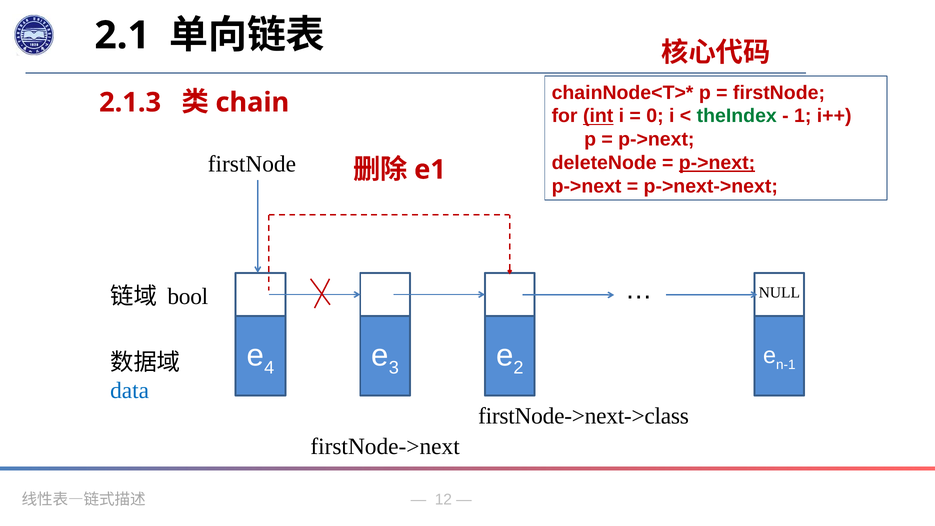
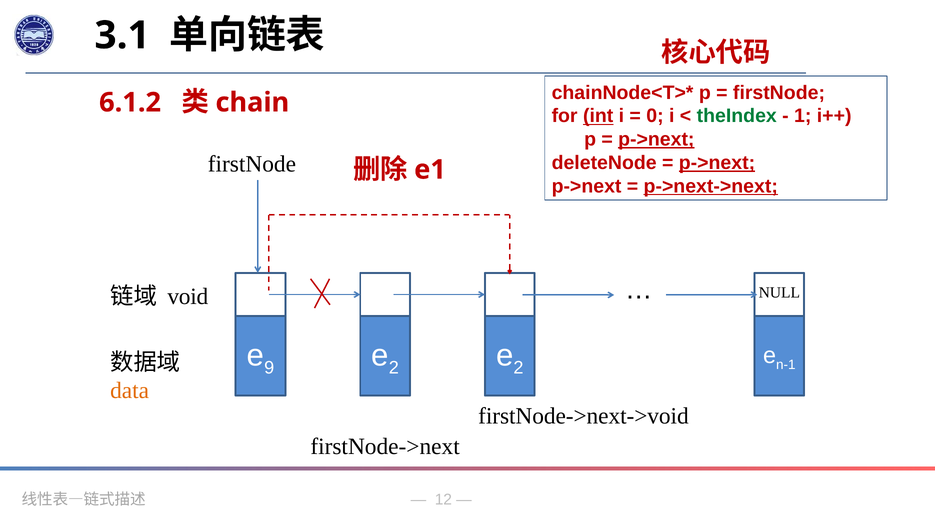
2.1: 2.1 -> 3.1
2.1.3: 2.1.3 -> 6.1.2
p->next at (656, 139) underline: none -> present
p->next->next underline: none -> present
bool: bool -> void
4: 4 -> 9
3 at (394, 367): 3 -> 2
data colour: blue -> orange
firstNode->next->class: firstNode->next->class -> firstNode->next->void
